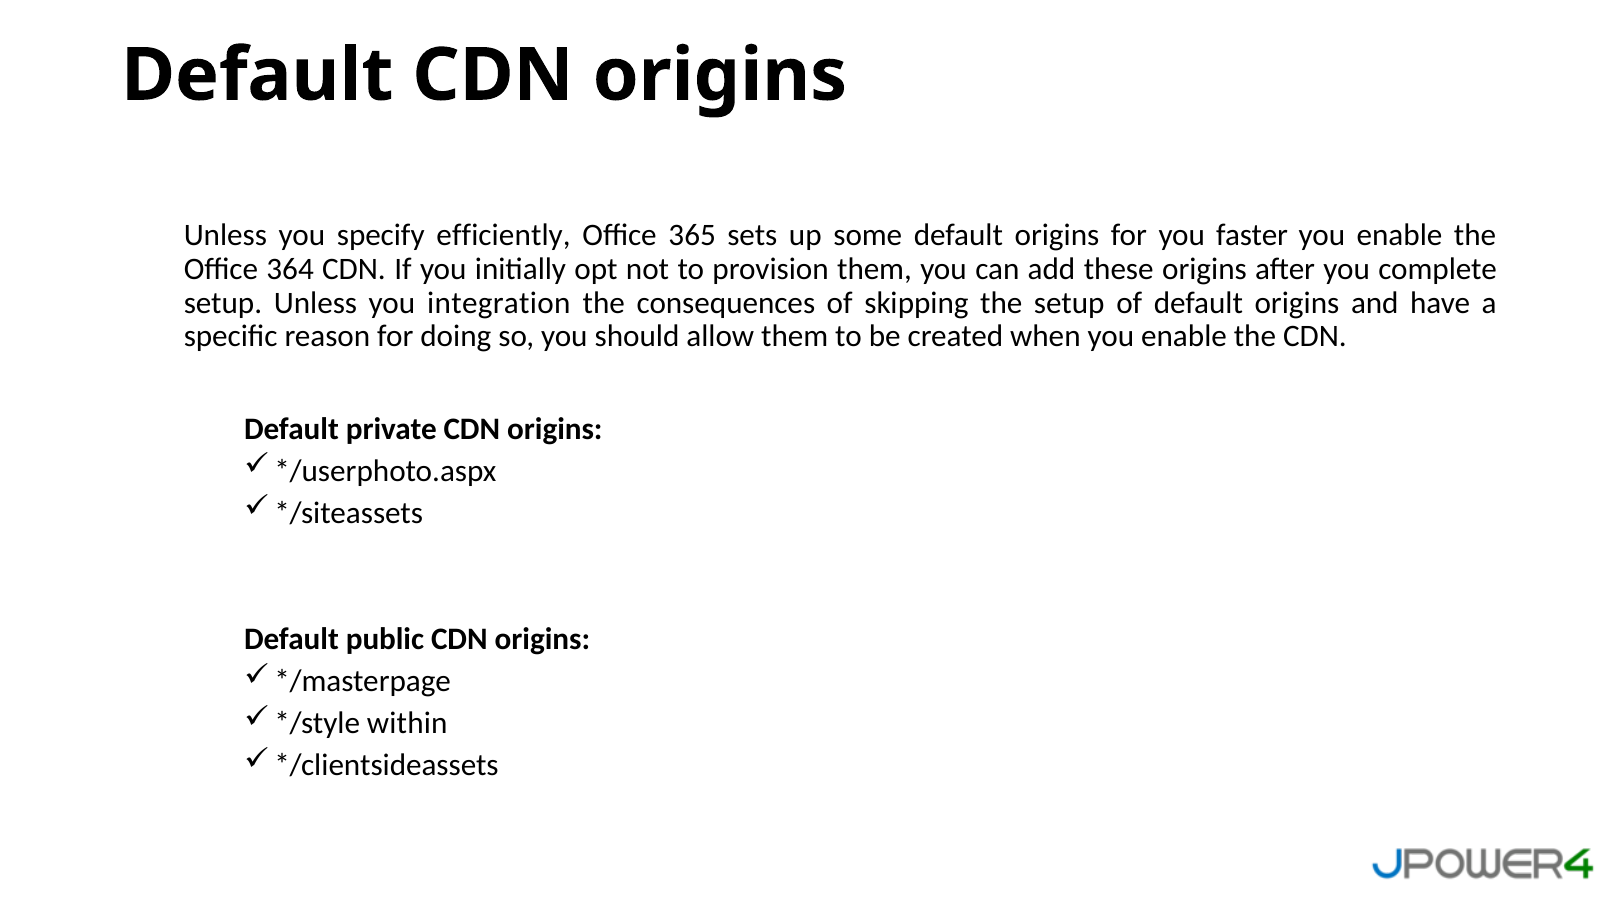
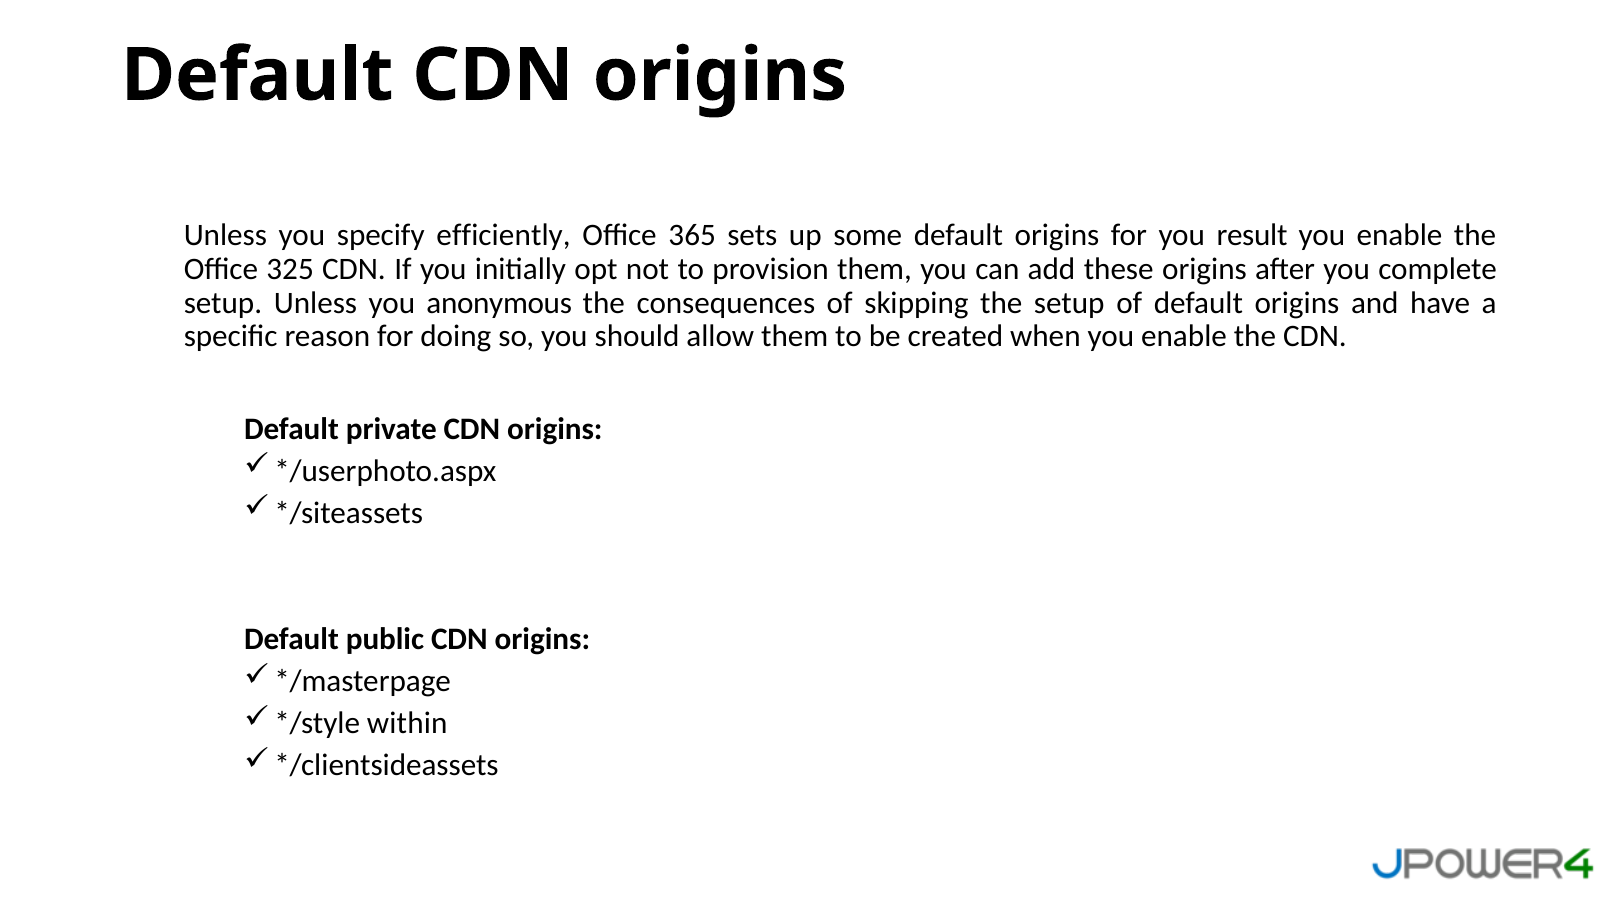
faster: faster -> result
364: 364 -> 325
integration: integration -> anonymous
